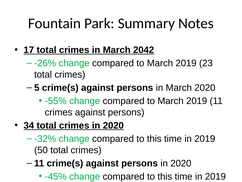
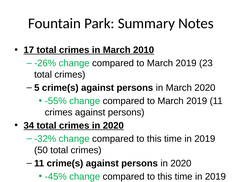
2042: 2042 -> 2010
